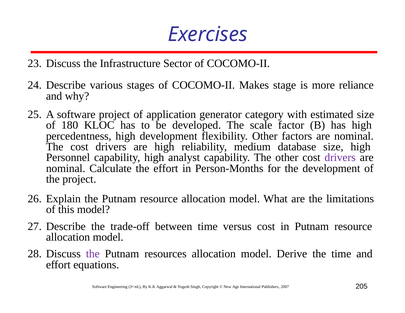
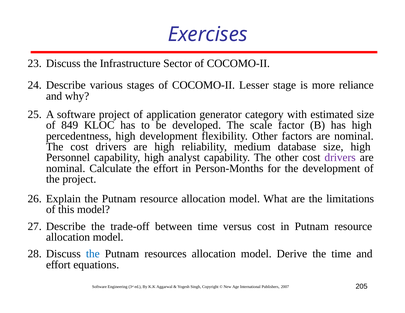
Makes: Makes -> Lesser
180: 180 -> 849
the at (93, 254) colour: purple -> blue
